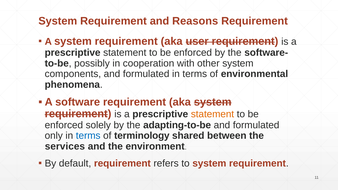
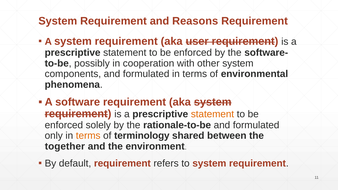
adapting-to-be: adapting-to-be -> rationale-to-be
terms at (88, 136) colour: blue -> orange
services: services -> together
